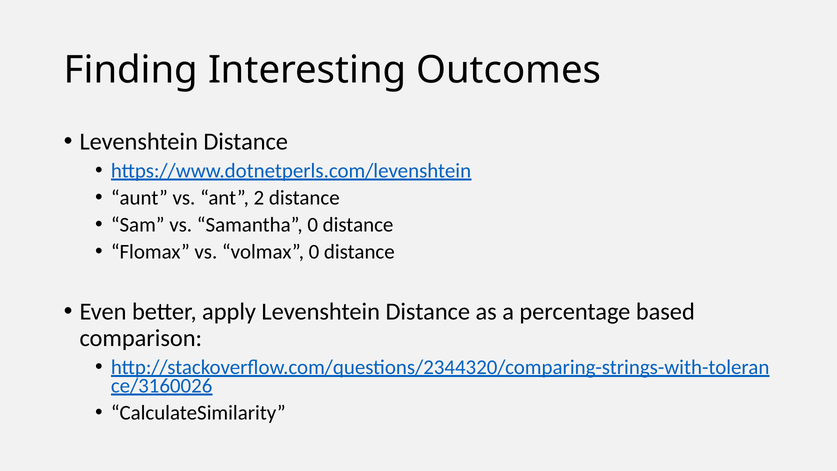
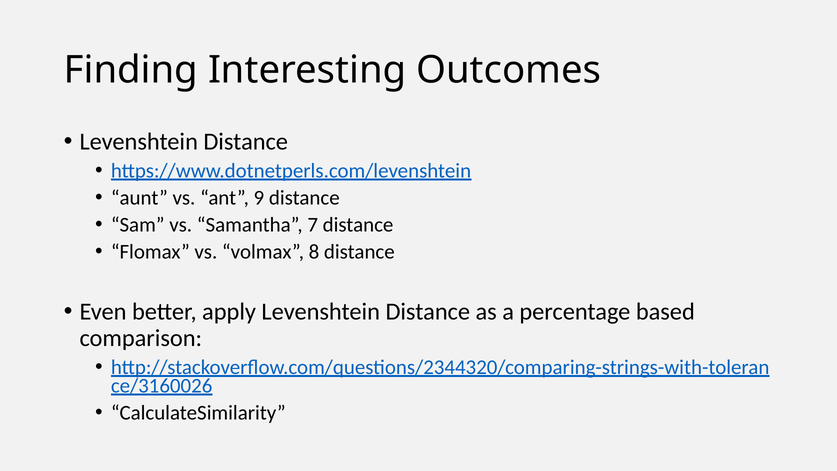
2: 2 -> 9
Samantha 0: 0 -> 7
volmax 0: 0 -> 8
